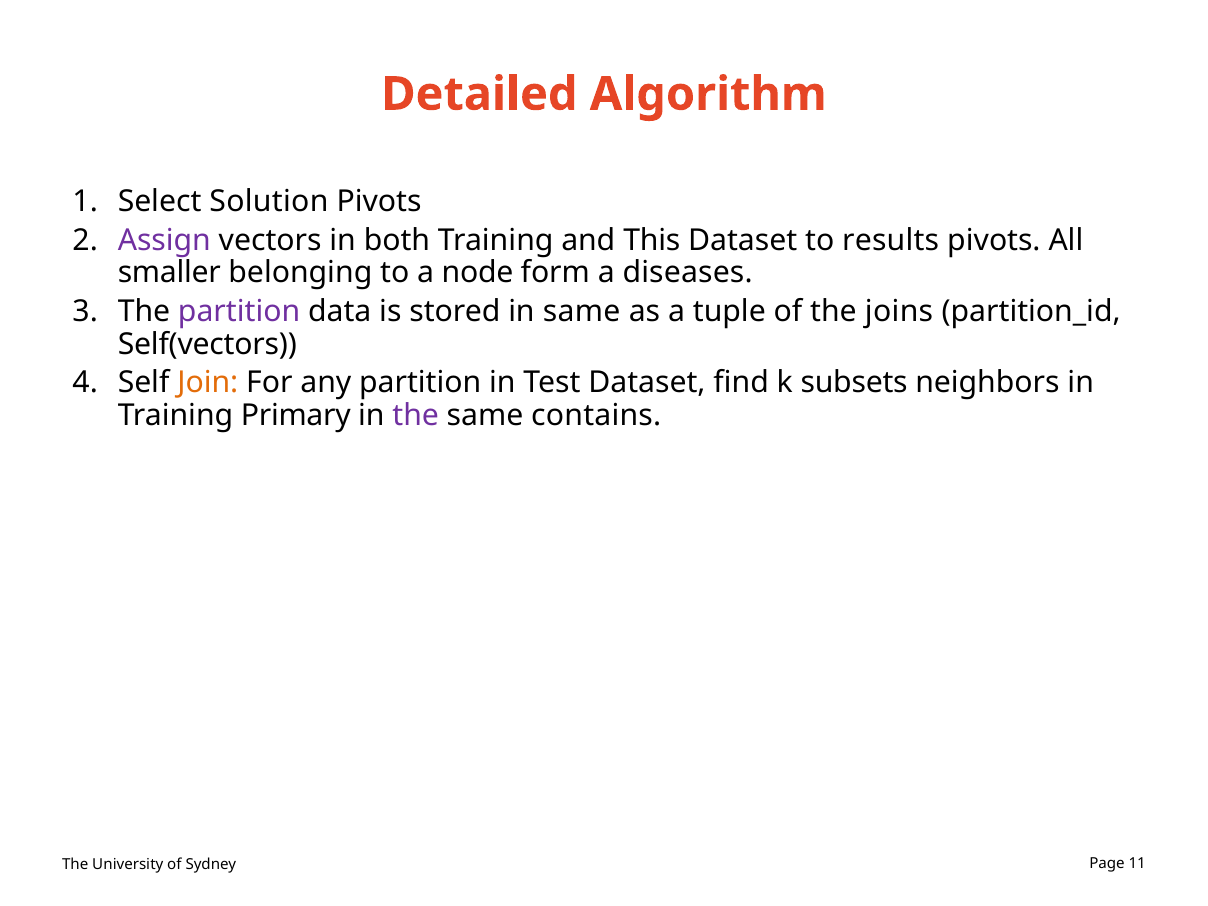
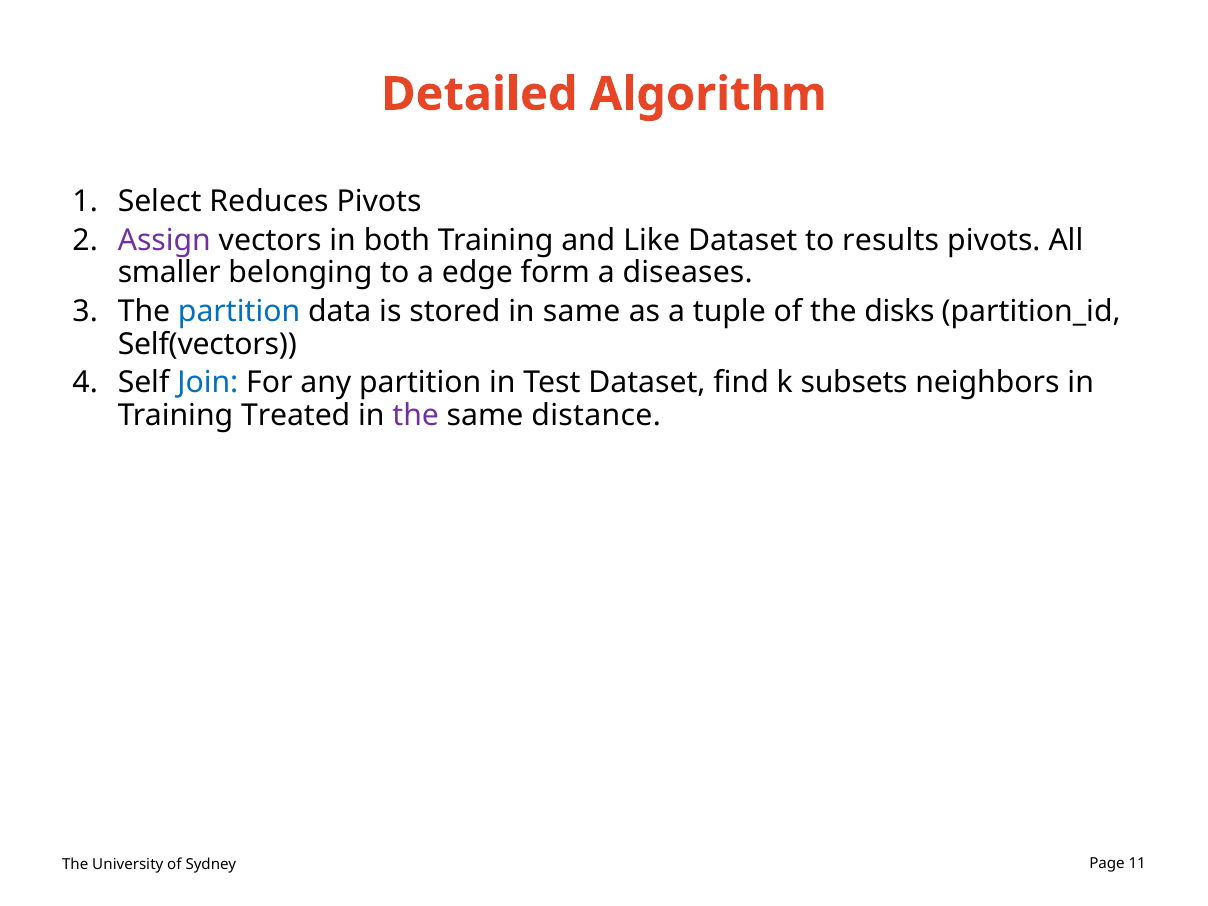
Solution: Solution -> Reduces
This: This -> Like
node: node -> edge
partition at (239, 312) colour: purple -> blue
joins: joins -> disks
Join colour: orange -> blue
Primary: Primary -> Treated
contains: contains -> distance
